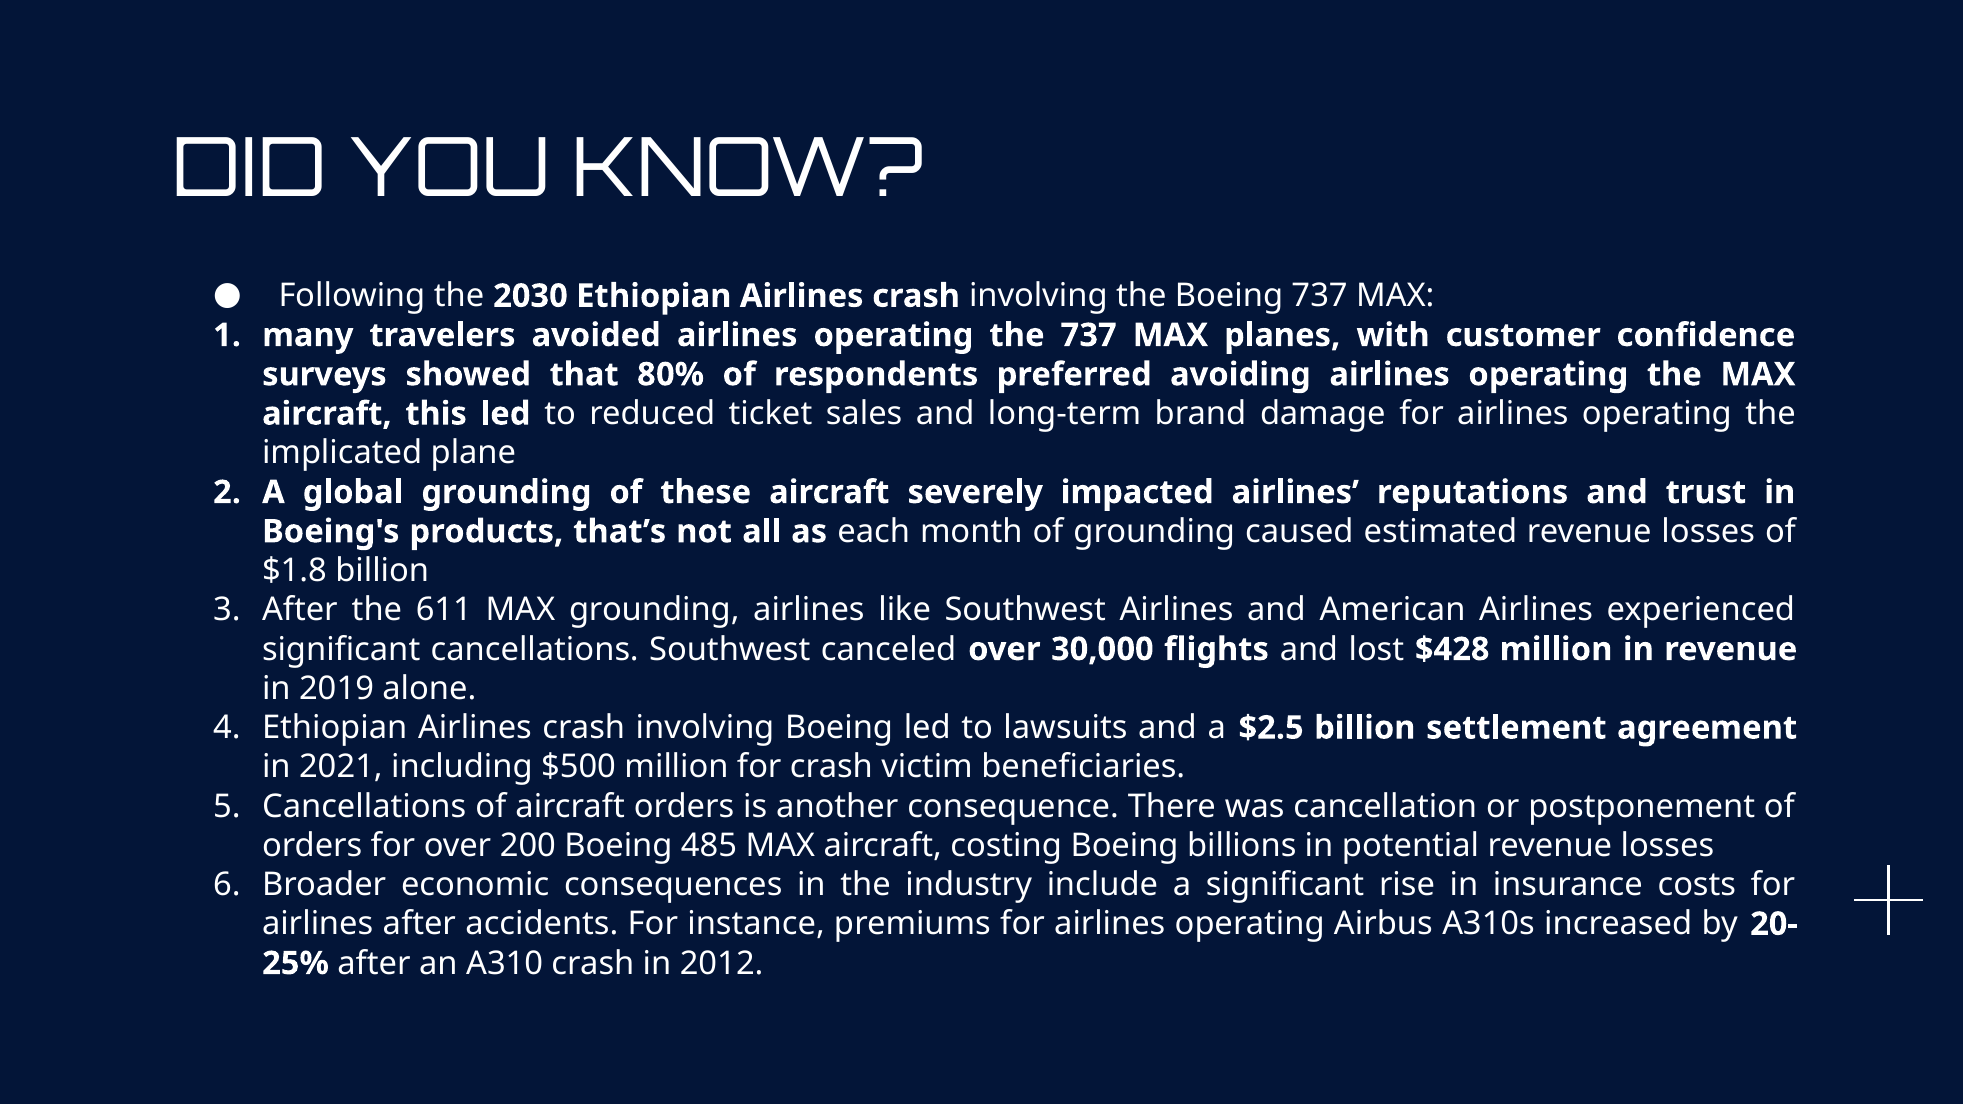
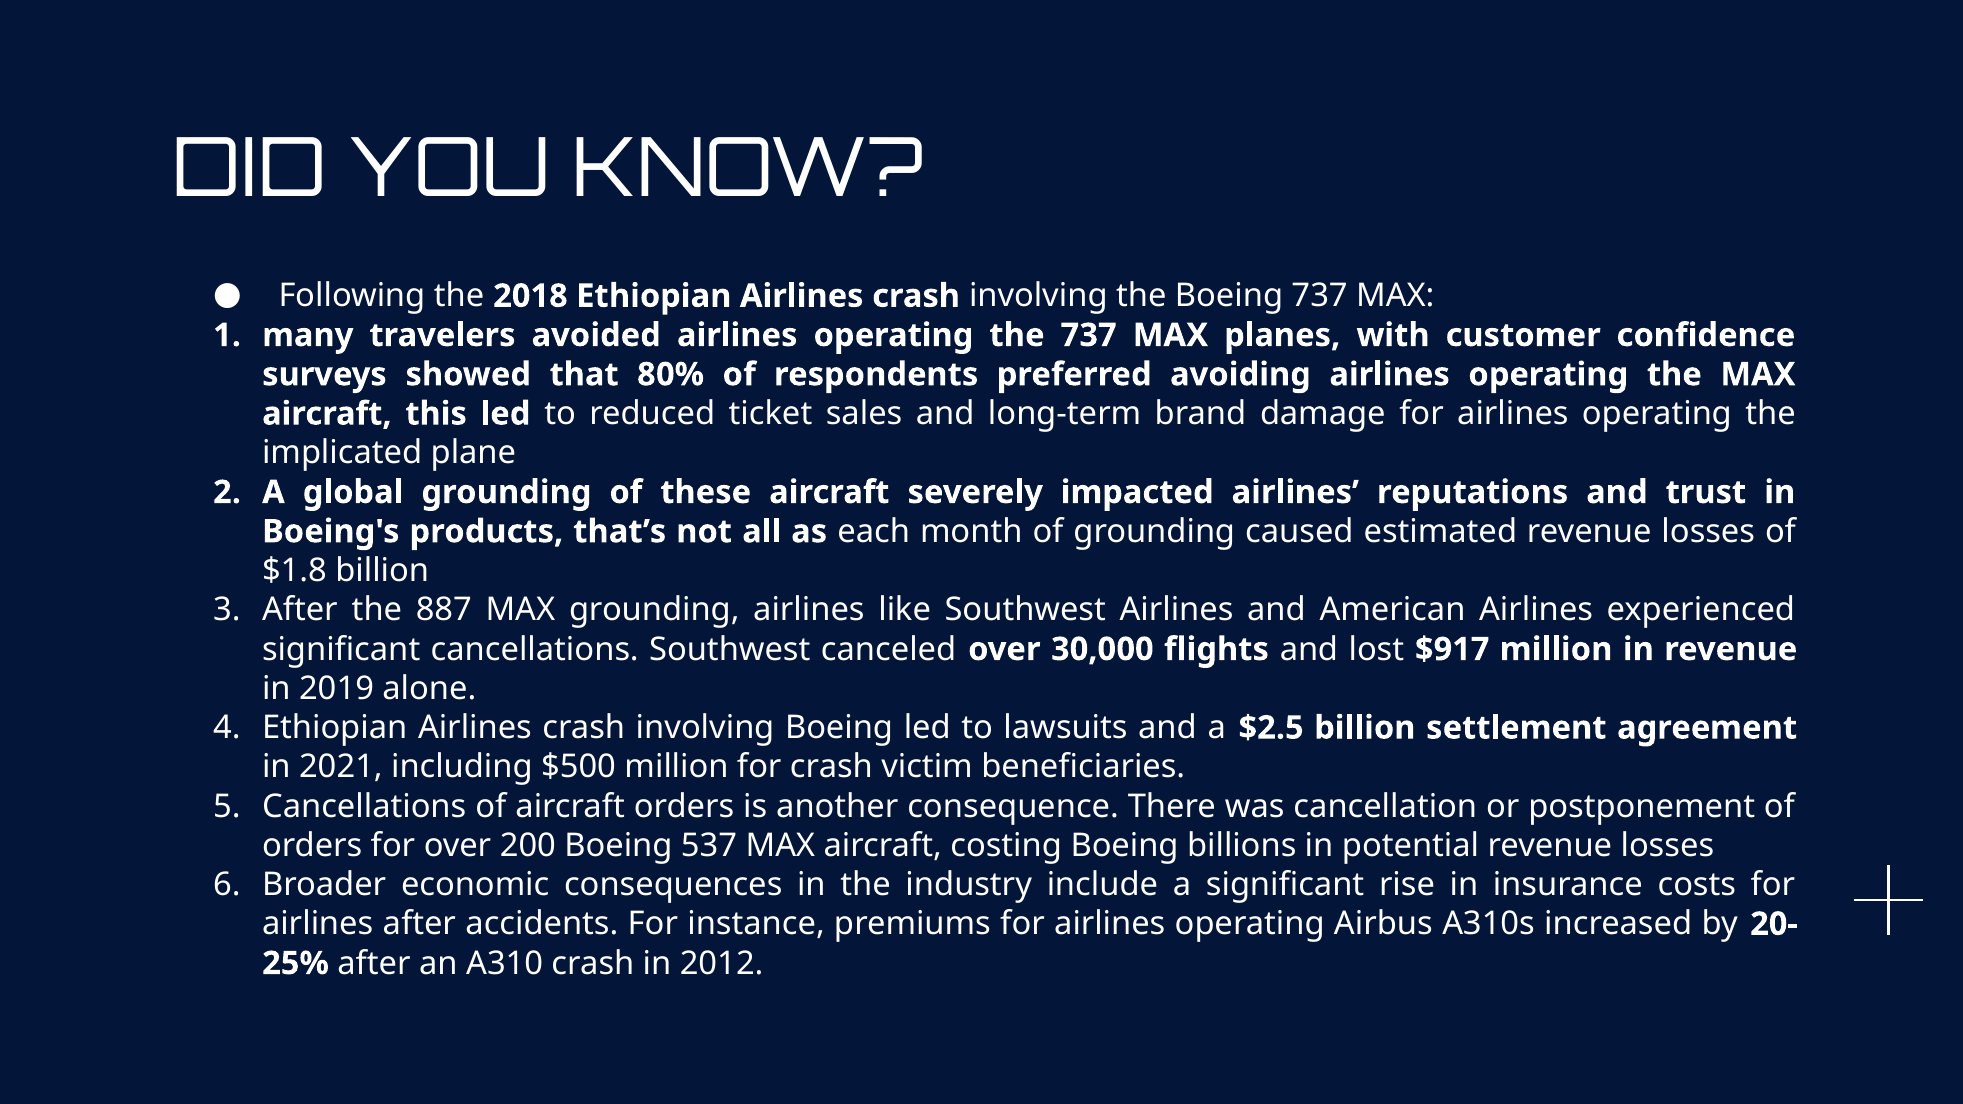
2030: 2030 -> 2018
611: 611 -> 887
$428: $428 -> $917
485: 485 -> 537
